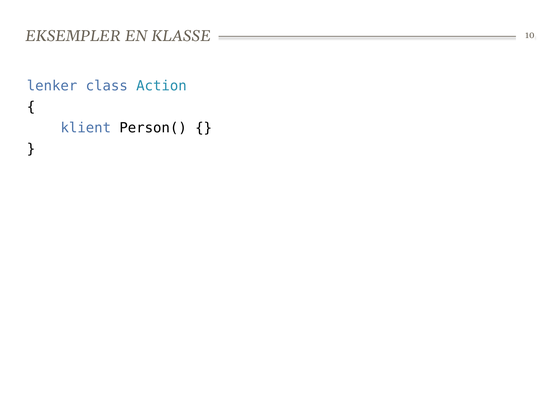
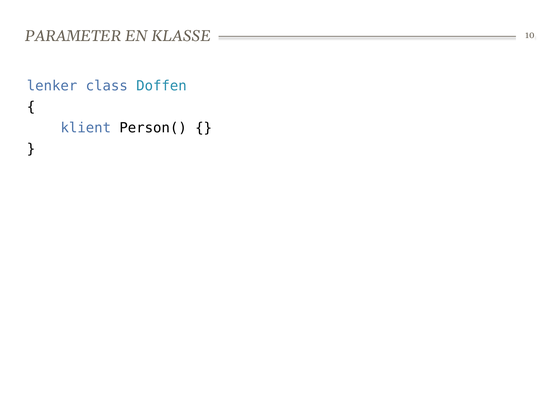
EKSEMPLER: EKSEMPLER -> PARAMETER
Action: Action -> Doffen
